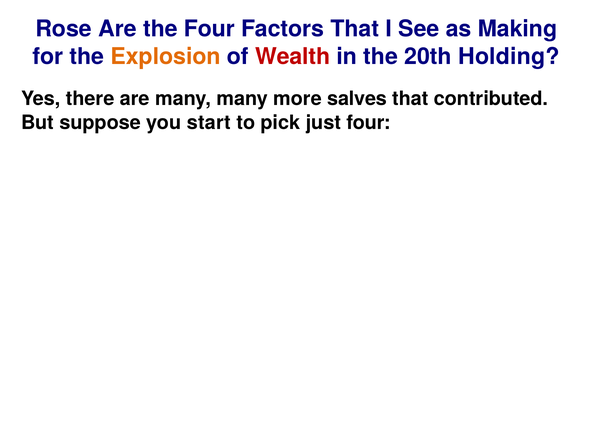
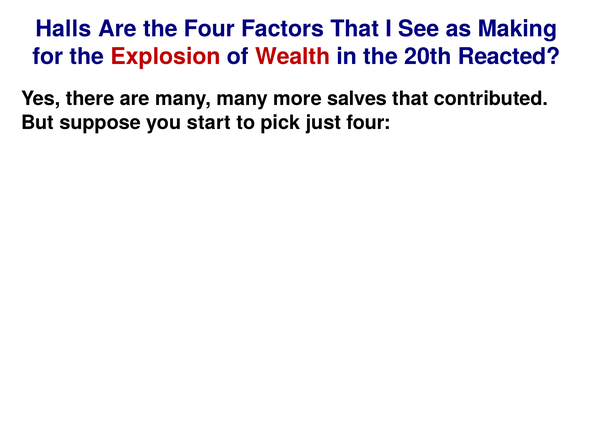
Rose: Rose -> Halls
Explosion colour: orange -> red
Holding: Holding -> Reacted
